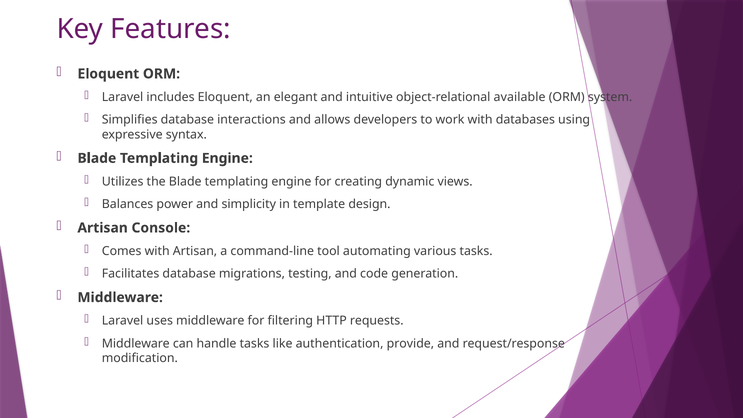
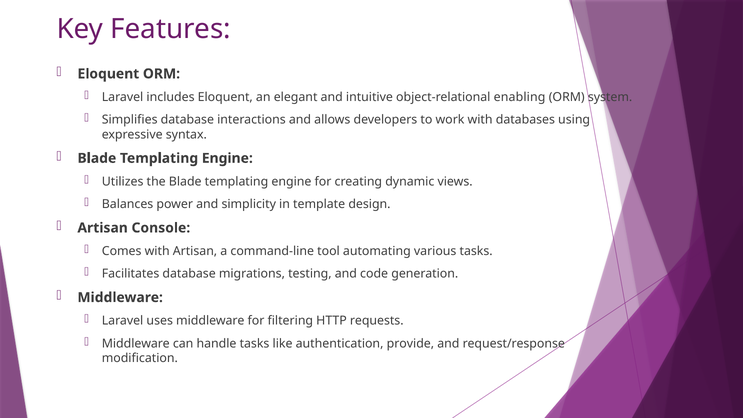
available: available -> enabling
